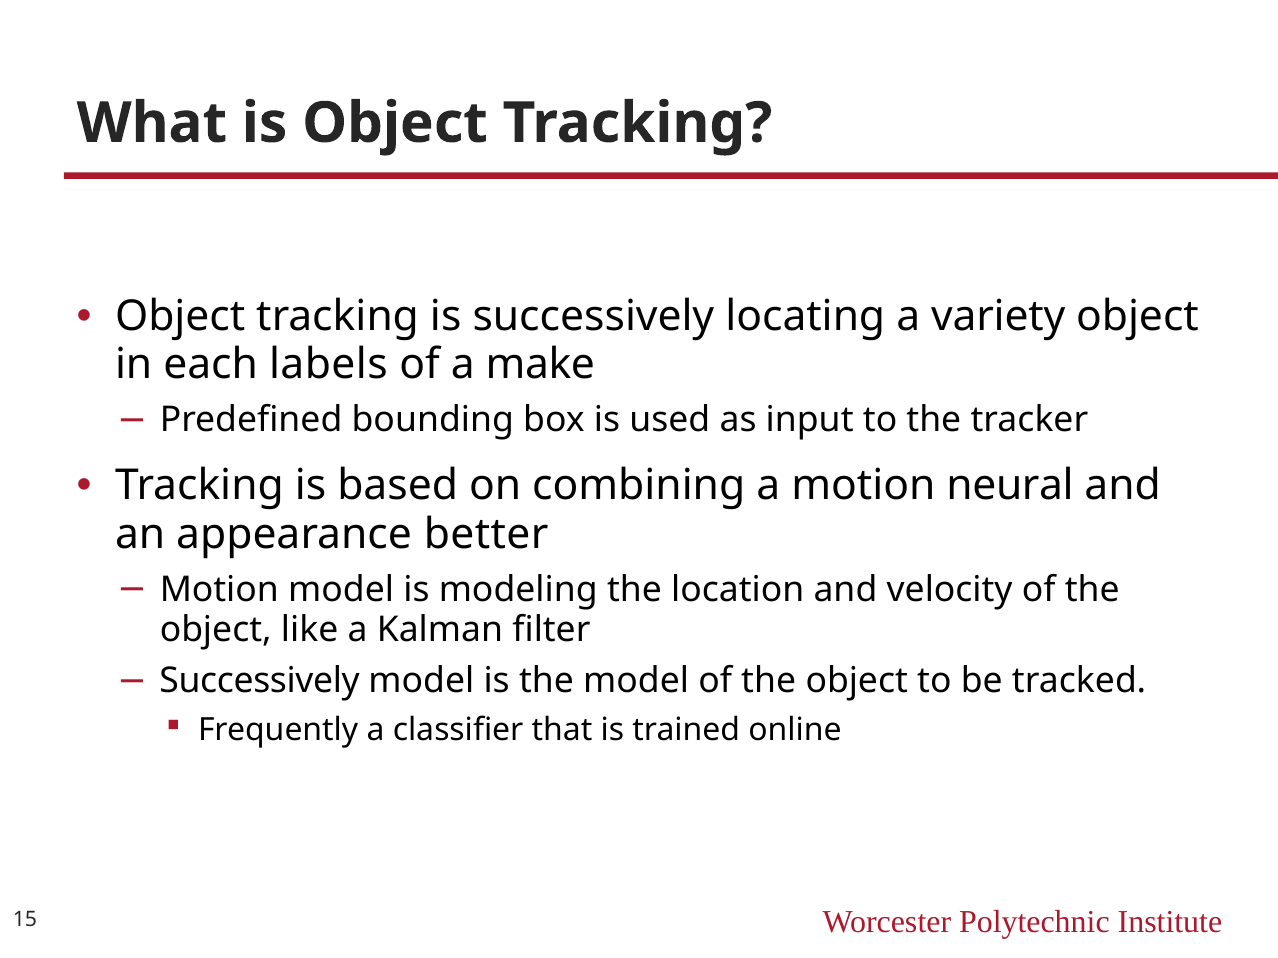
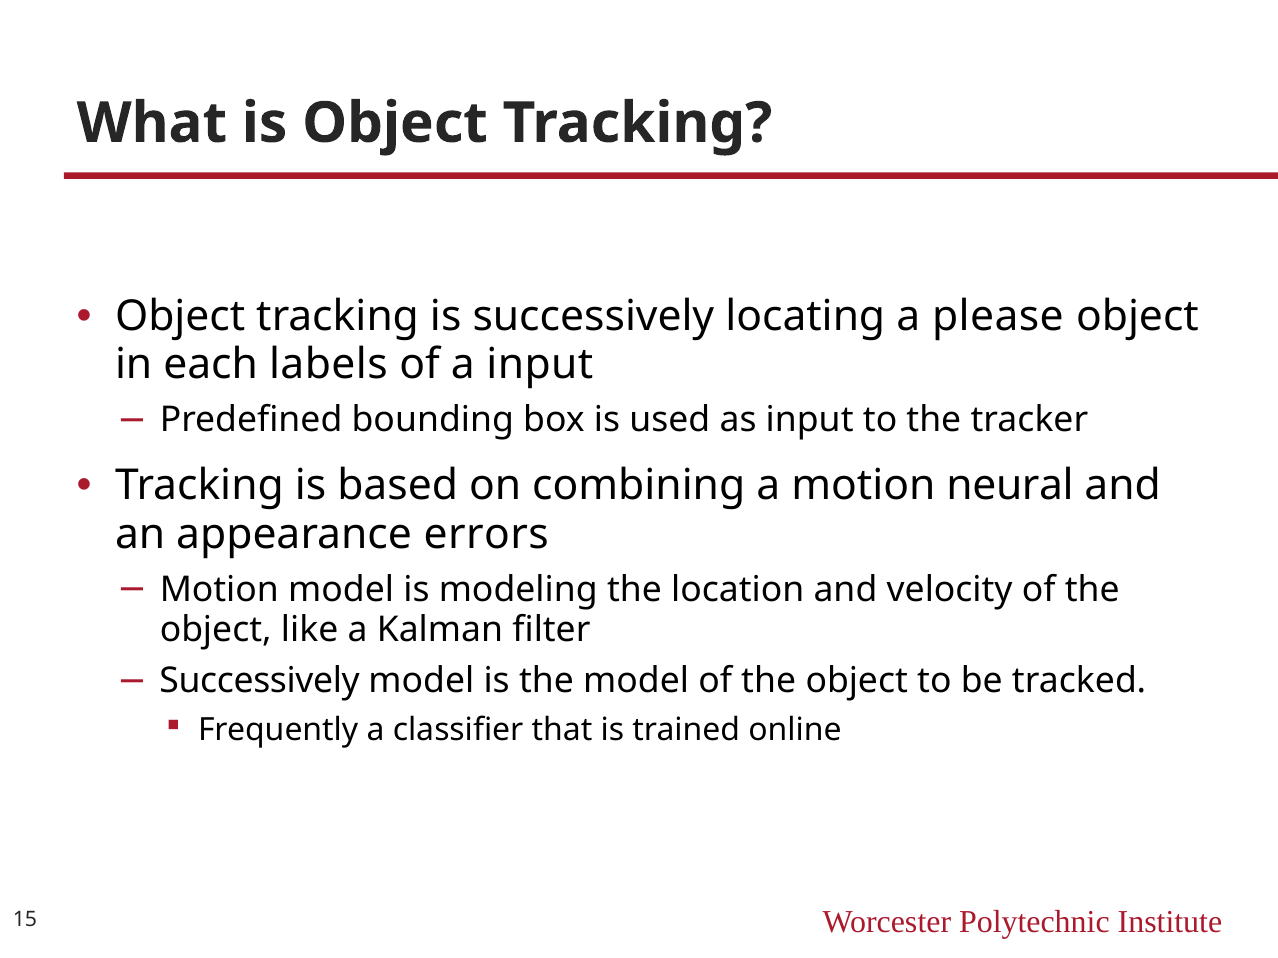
variety: variety -> please
a make: make -> input
better: better -> errors
